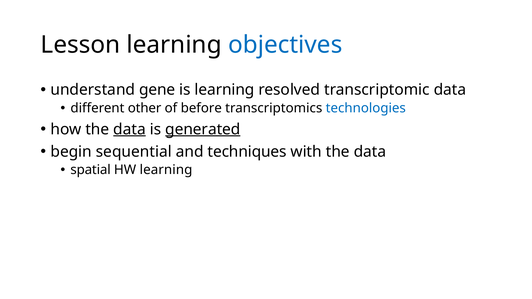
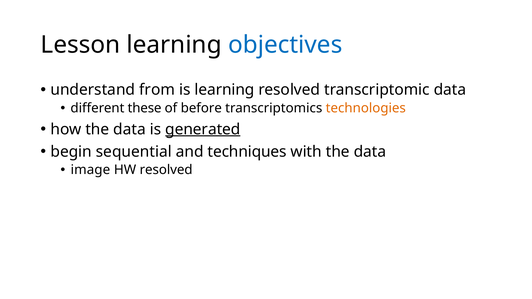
gene: gene -> from
other: other -> these
technologies colour: blue -> orange
data at (130, 129) underline: present -> none
spatial: spatial -> image
HW learning: learning -> resolved
